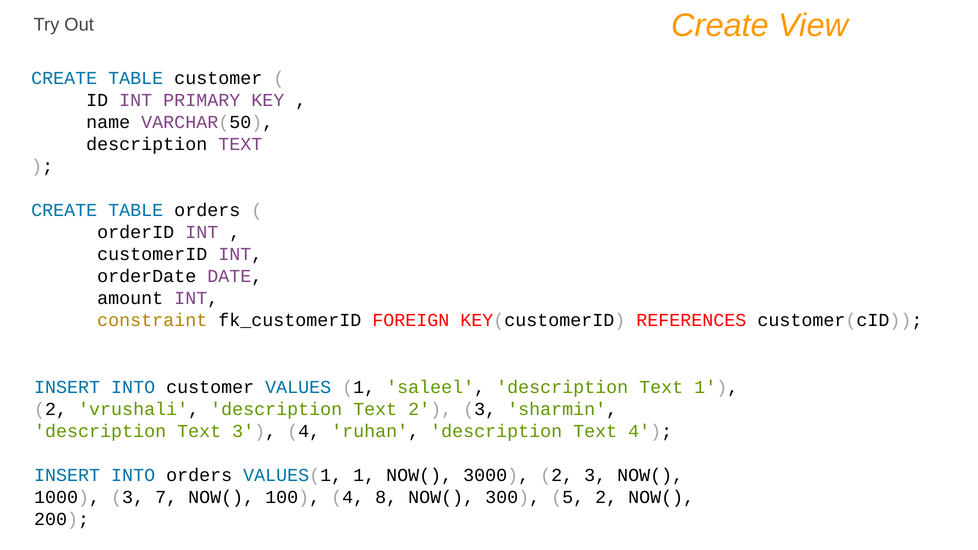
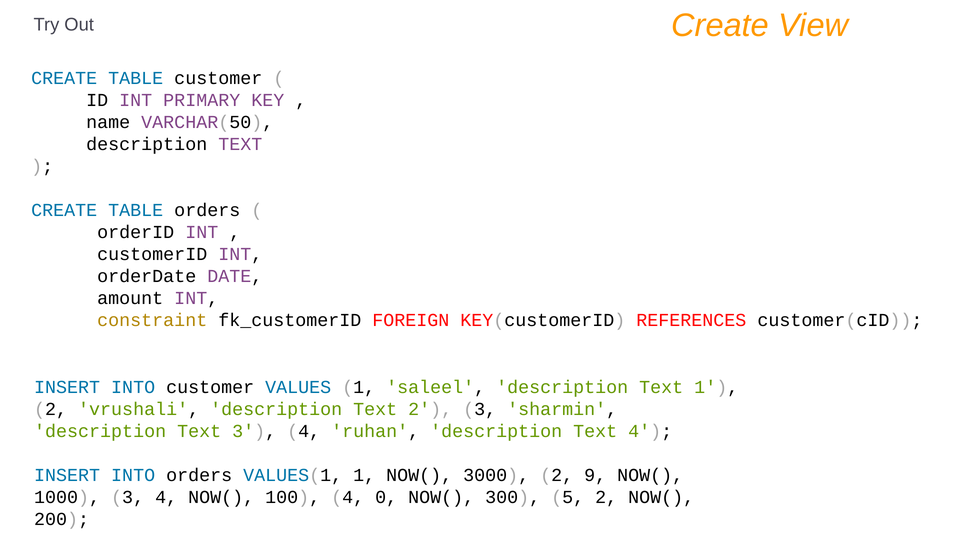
3000 2 3: 3 -> 9
1000 3 7: 7 -> 4
8: 8 -> 0
